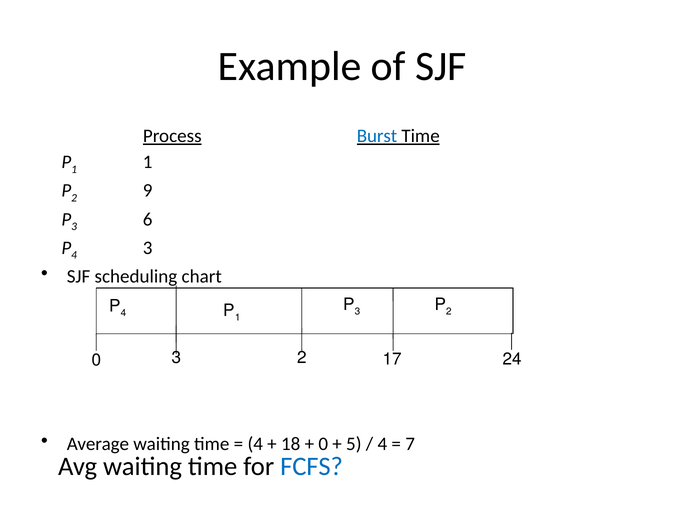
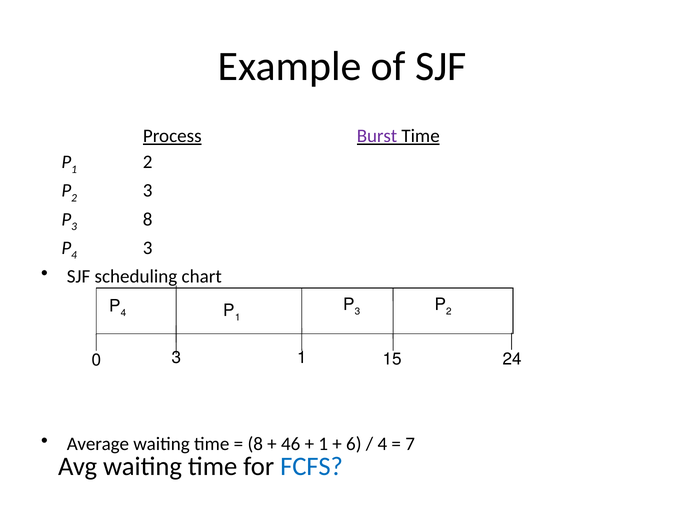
Burst colour: blue -> purple
0.0 1: 1 -> 2
2.0 9: 9 -> 3
4.0 6: 6 -> 8
17: 17 -> 15
0 2: 2 -> 1
4 at (255, 444): 4 -> 8
18: 18 -> 46
0 at (323, 444): 0 -> 1
5: 5 -> 6
